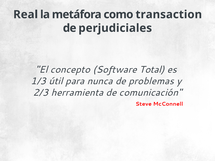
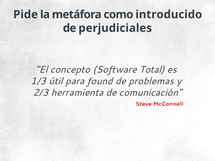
Real: Real -> Pide
transaction: transaction -> introducido
nunca: nunca -> found
